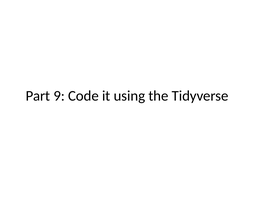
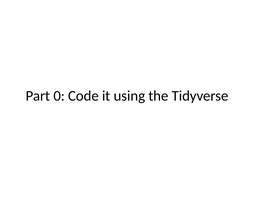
9: 9 -> 0
